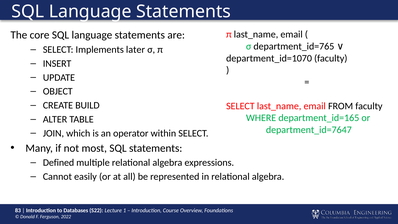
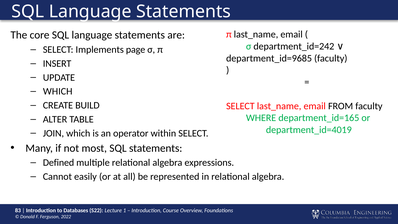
department_id=765: department_id=765 -> department_id=242
later: later -> page
department_id=1070: department_id=1070 -> department_id=9685
OBJECT at (58, 91): OBJECT -> WHICH
department_id=7647: department_id=7647 -> department_id=4019
